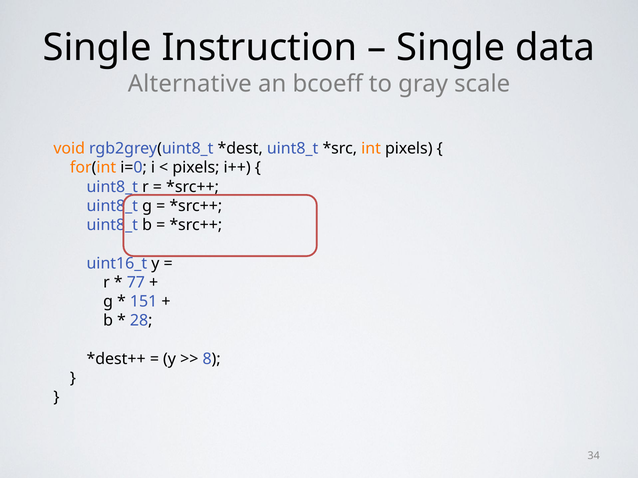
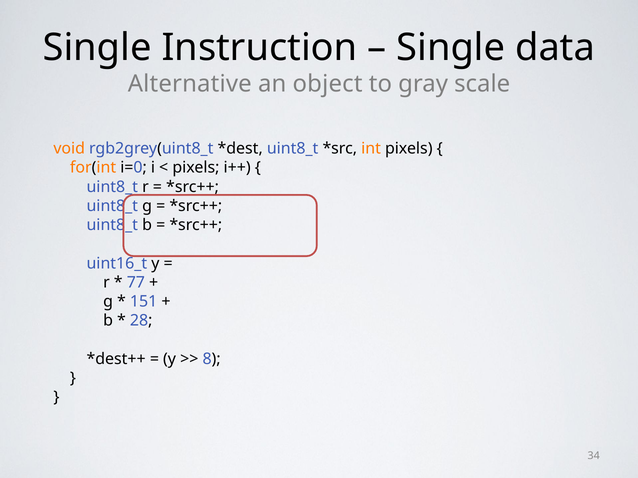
bcoeff: bcoeff -> object
